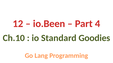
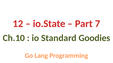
io.Been: io.Been -> io.State
4: 4 -> 7
